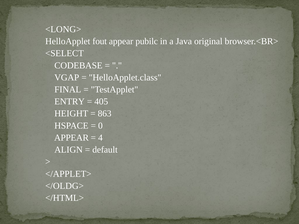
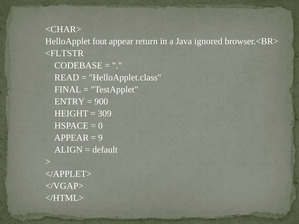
<LONG>: <LONG> -> <CHAR>
pubilc: pubilc -> return
original: original -> ignored
<SELECT: <SELECT -> <FLTSTR
VGAP: VGAP -> READ
405: 405 -> 900
863: 863 -> 309
4: 4 -> 9
</OLDG>: </OLDG> -> </VGAP>
